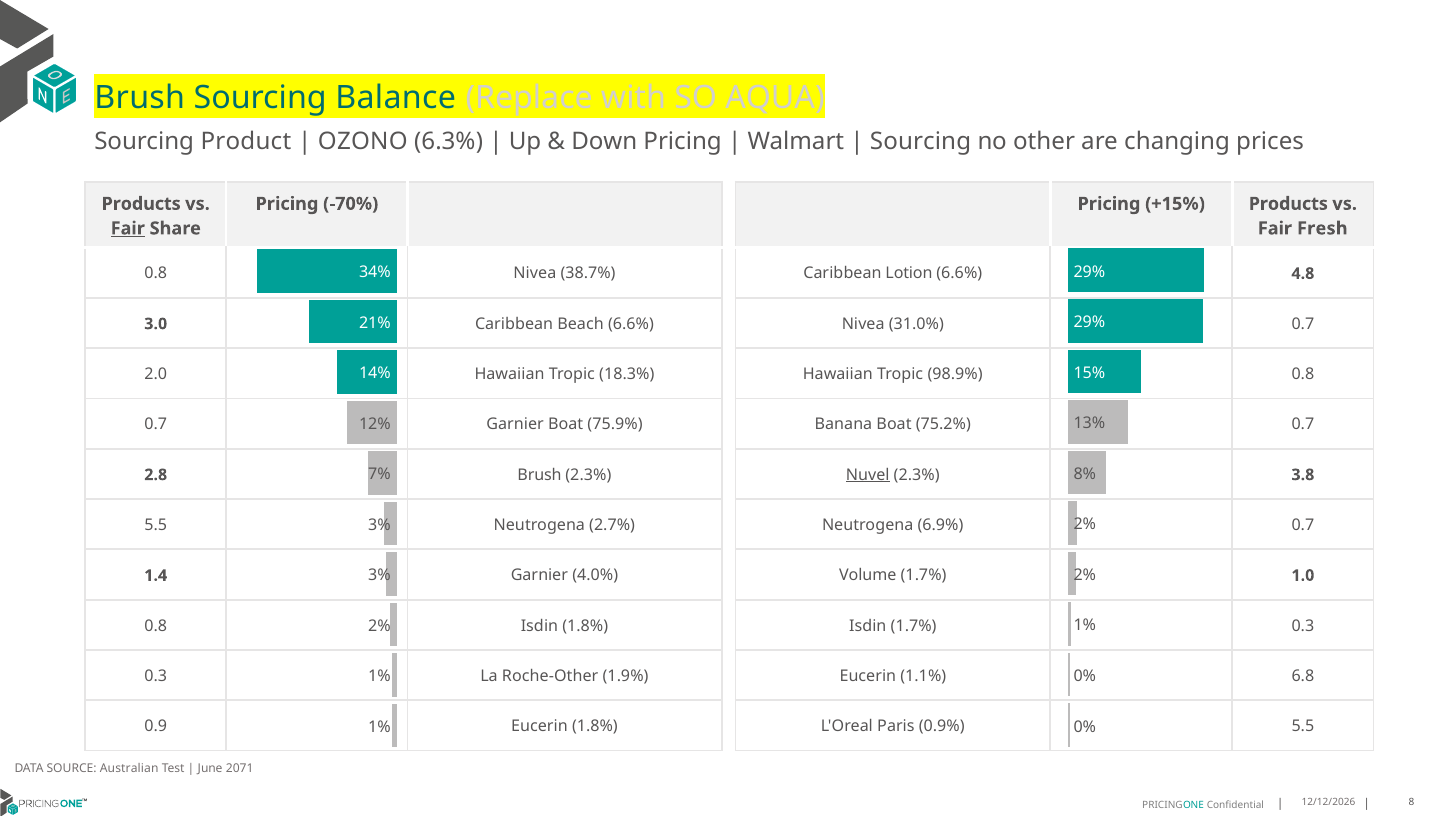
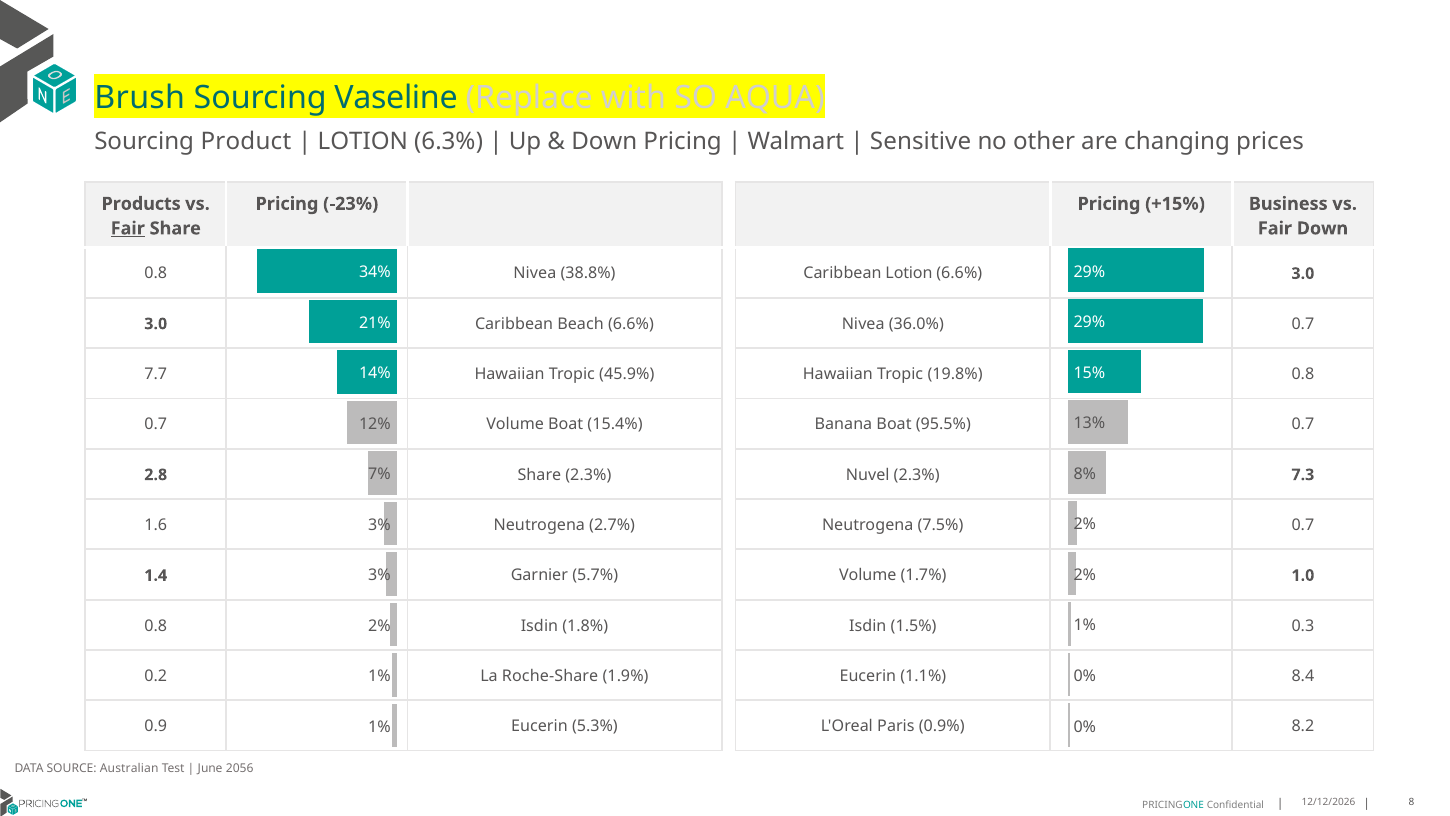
Balance: Balance -> Vaseline
OZONO at (363, 141): OZONO -> LOTION
Sourcing at (921, 141): Sourcing -> Sensitive
-70%: -70% -> -23%
+15% Products: Products -> Business
Fair Fresh: Fresh -> Down
38.7%: 38.7% -> 38.8%
6.6% 4.8: 4.8 -> 3.0
31.0%: 31.0% -> 36.0%
2.0: 2.0 -> 7.7
18.3%: 18.3% -> 45.9%
98.9%: 98.9% -> 19.8%
Garnier at (515, 424): Garnier -> Volume
75.9%: 75.9% -> 15.4%
75.2%: 75.2% -> 95.5%
Nuvel underline: present -> none
3.8: 3.8 -> 7.3
2.8 Brush: Brush -> Share
5.5 at (156, 525): 5.5 -> 1.6
6.9%: 6.9% -> 7.5%
4.0%: 4.0% -> 5.7%
Isdin 1.7%: 1.7% -> 1.5%
0.3 at (156, 676): 0.3 -> 0.2
Roche-Other: Roche-Other -> Roche-Share
6.8: 6.8 -> 8.4
Eucerin 1.8%: 1.8% -> 5.3%
0.9% 5.5: 5.5 -> 8.2
2071: 2071 -> 2056
